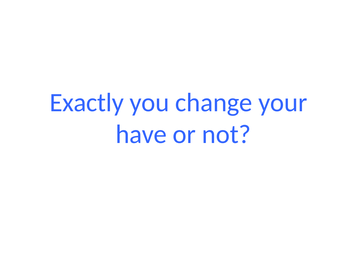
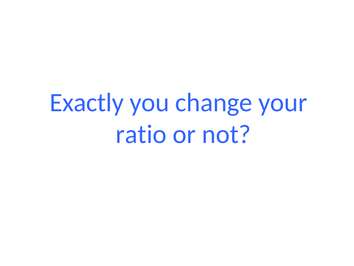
have: have -> ratio
